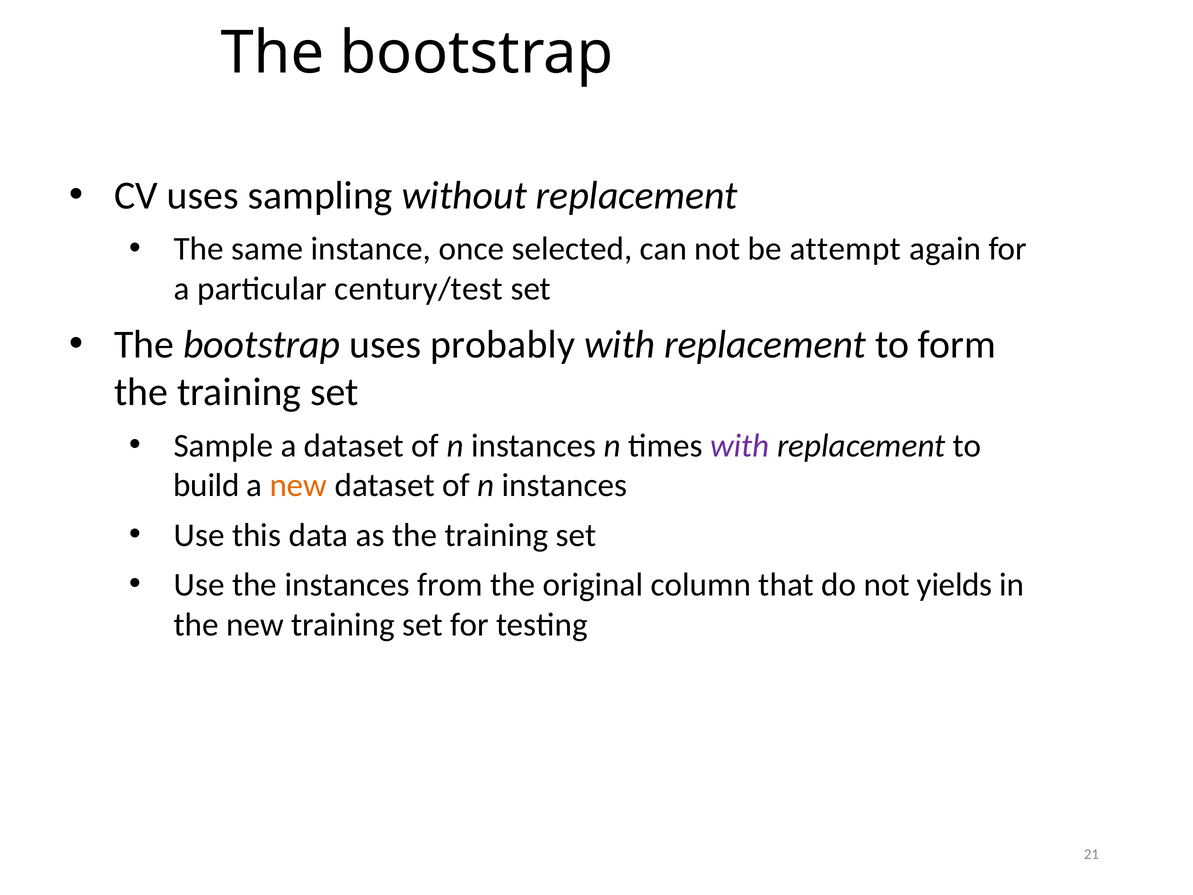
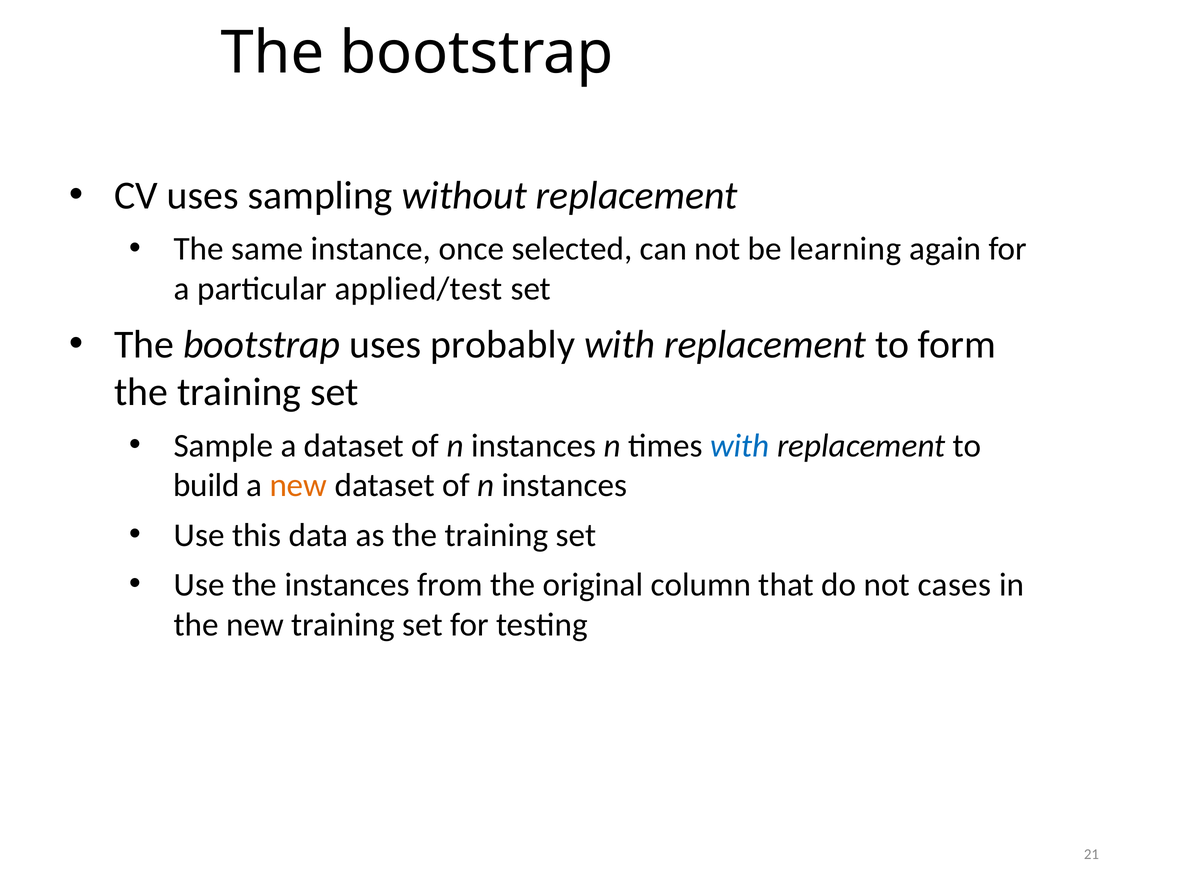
attempt: attempt -> learning
century/test: century/test -> applied/test
with at (740, 445) colour: purple -> blue
yields: yields -> cases
